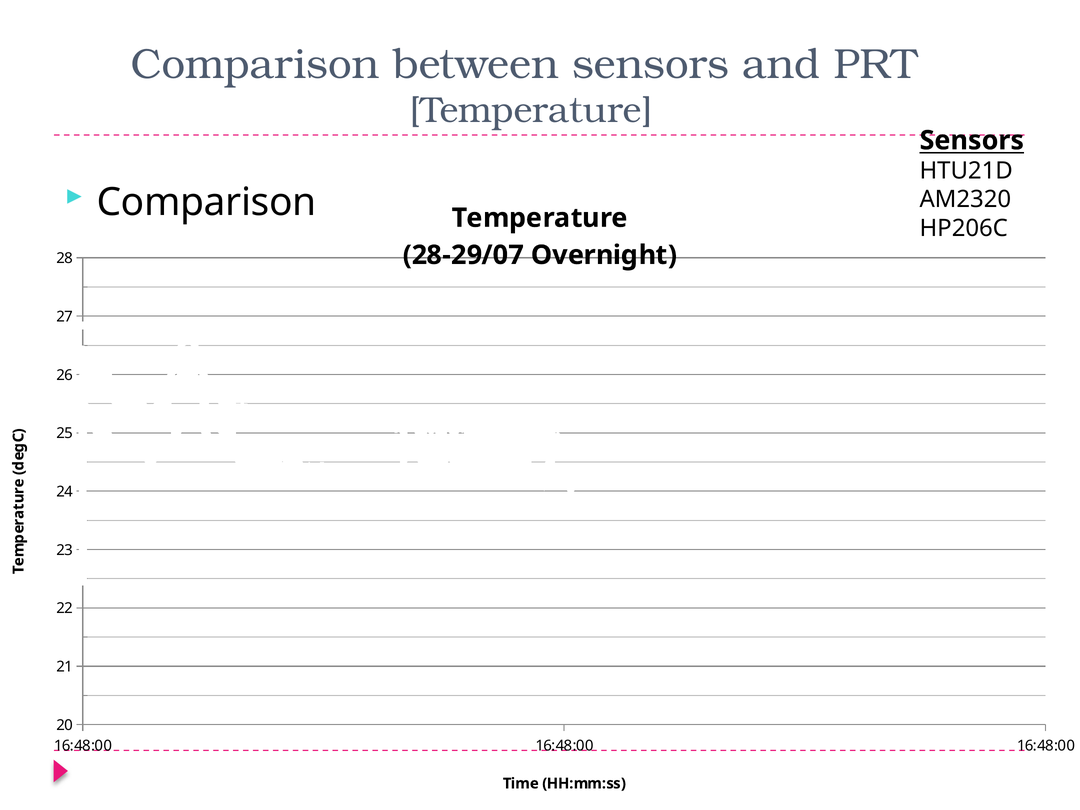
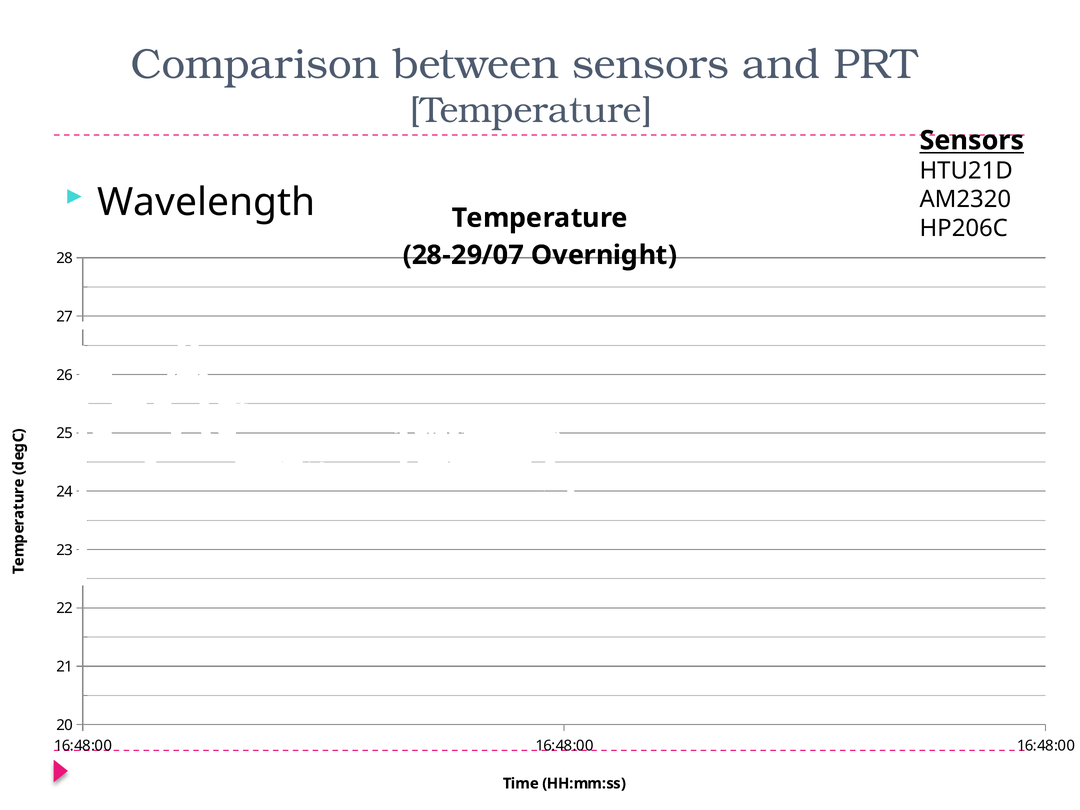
Comparison at (207, 202): Comparison -> Wavelength
